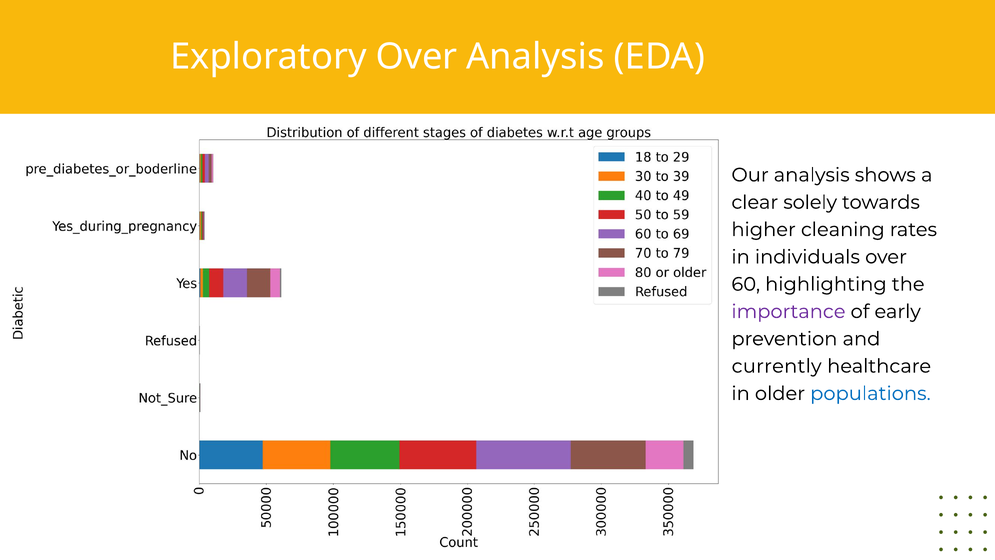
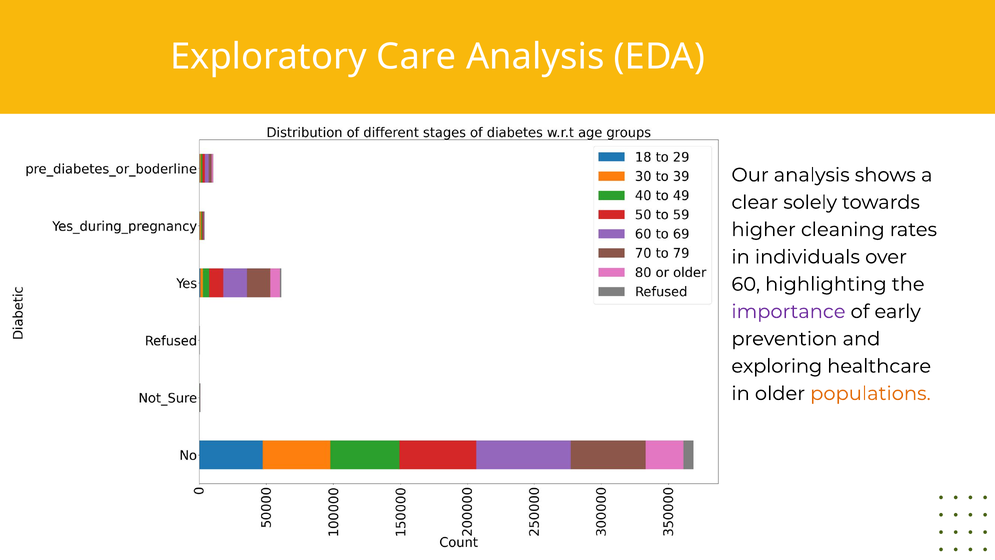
Exploratory Over: Over -> Care
currently: currently -> exploring
populations colour: blue -> orange
